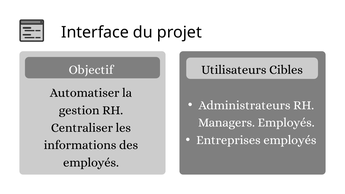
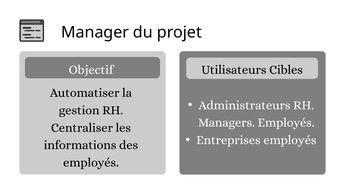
Interface: Interface -> Manager
